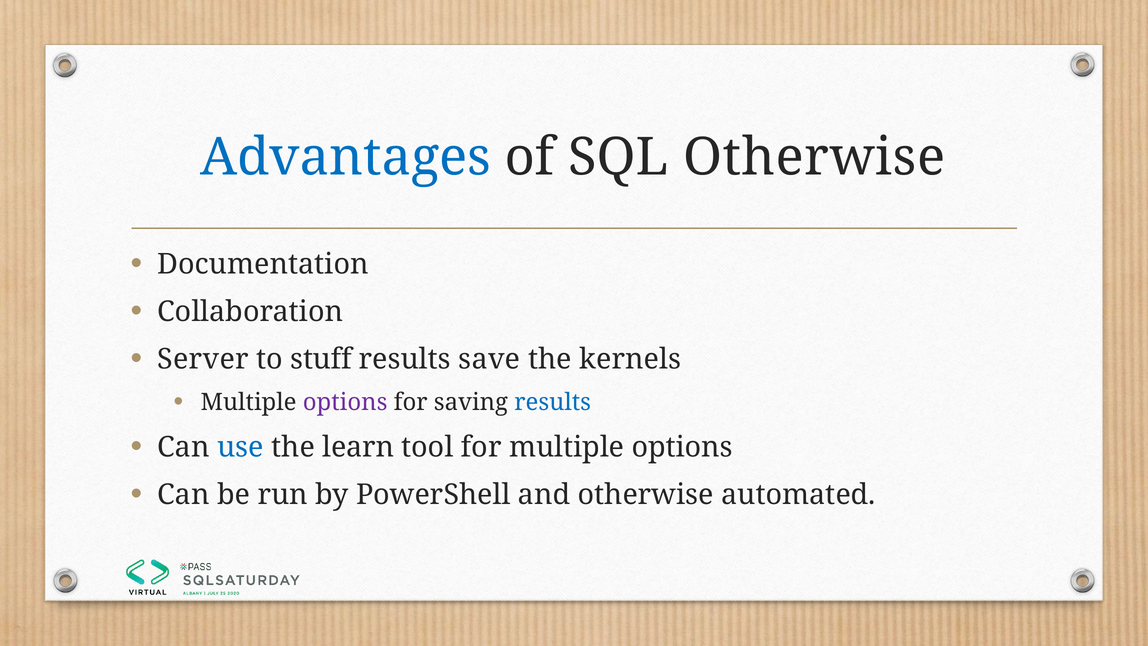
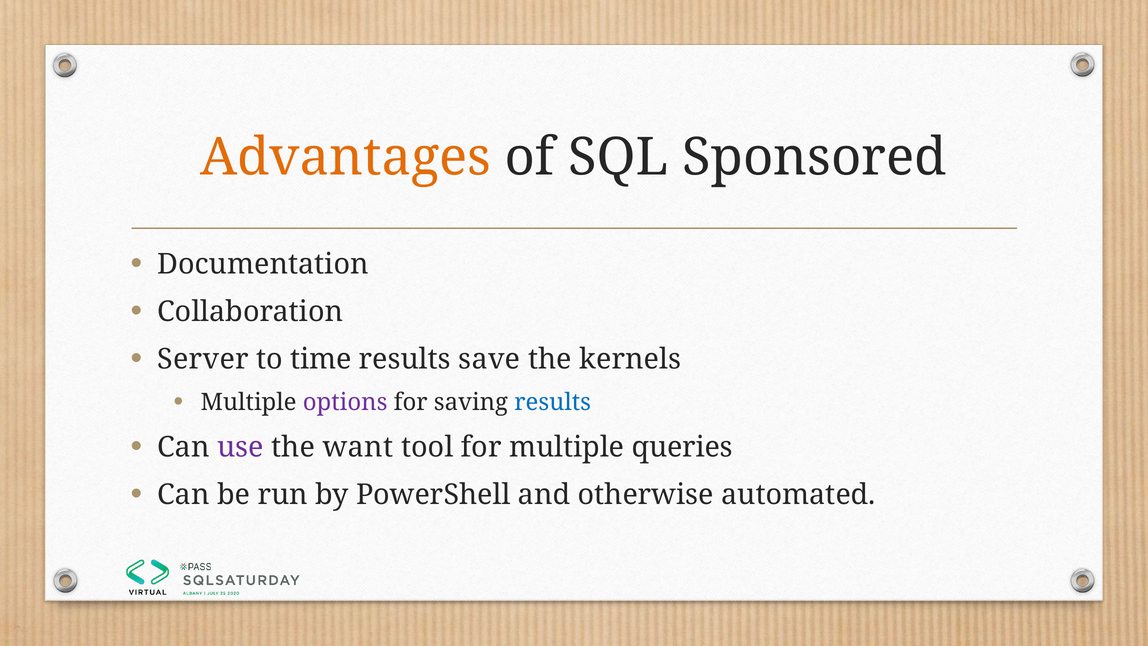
Advantages colour: blue -> orange
SQL Otherwise: Otherwise -> Sponsored
stuff: stuff -> time
use colour: blue -> purple
learn: learn -> want
for multiple options: options -> queries
